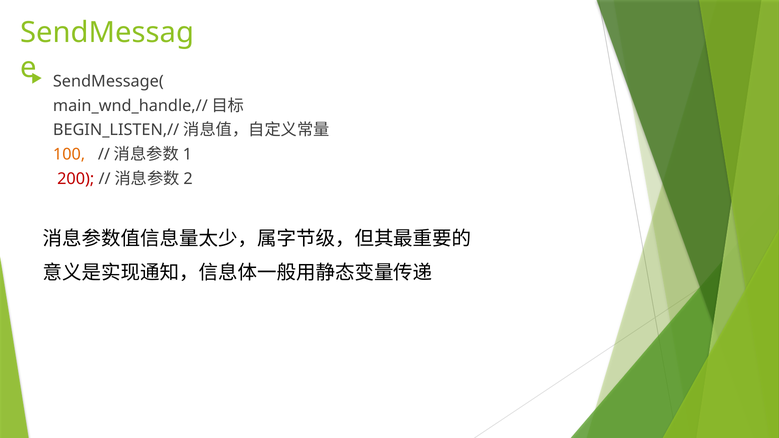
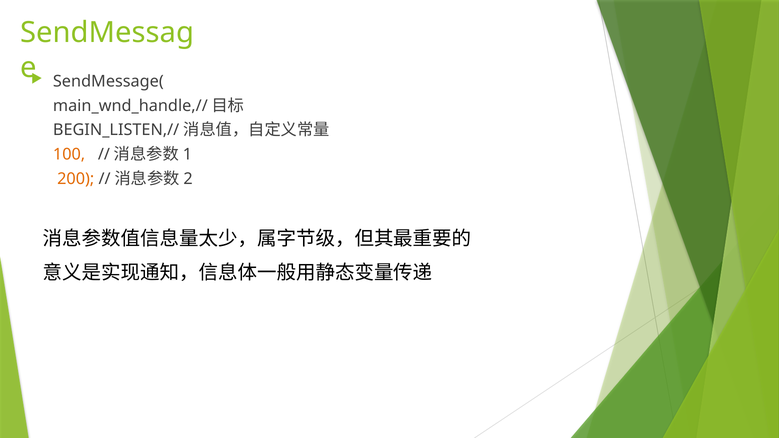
200 colour: red -> orange
